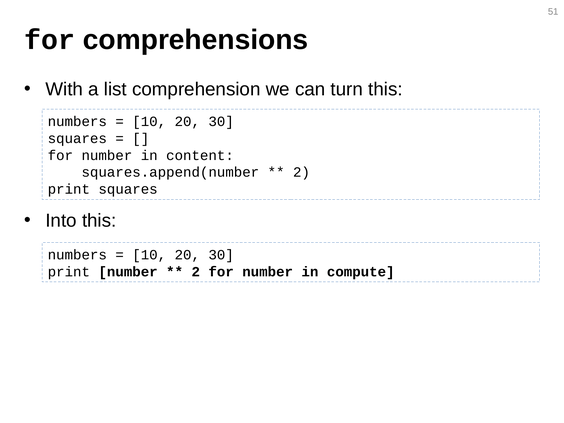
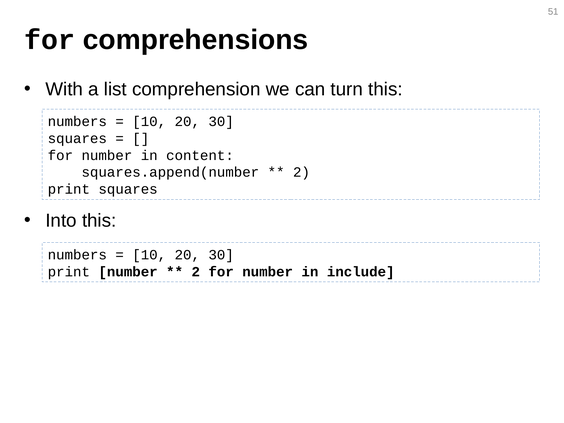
compute: compute -> include
